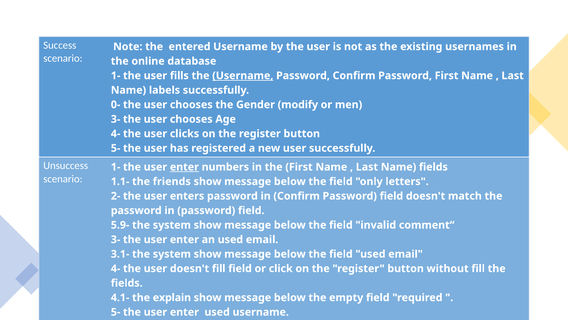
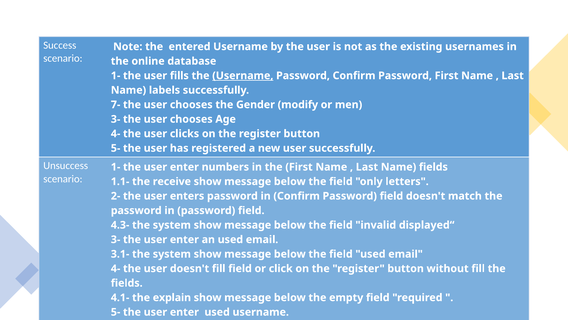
0-: 0- -> 7-
enter at (184, 167) underline: present -> none
friends: friends -> receive
5.9-: 5.9- -> 4.3-
comment“: comment“ -> displayed“
